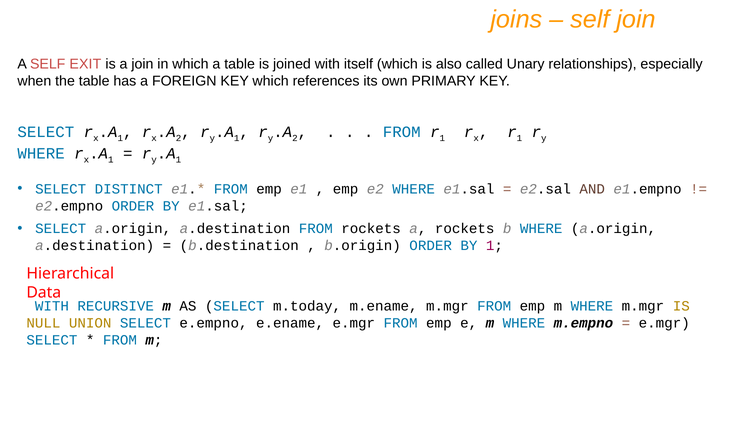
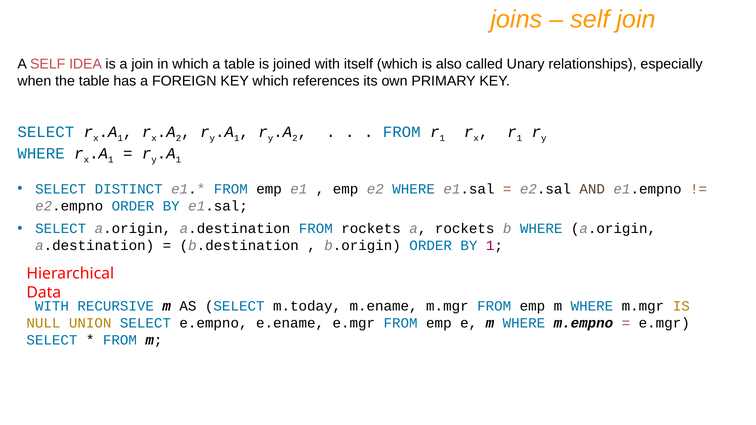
EXIT: EXIT -> IDEA
